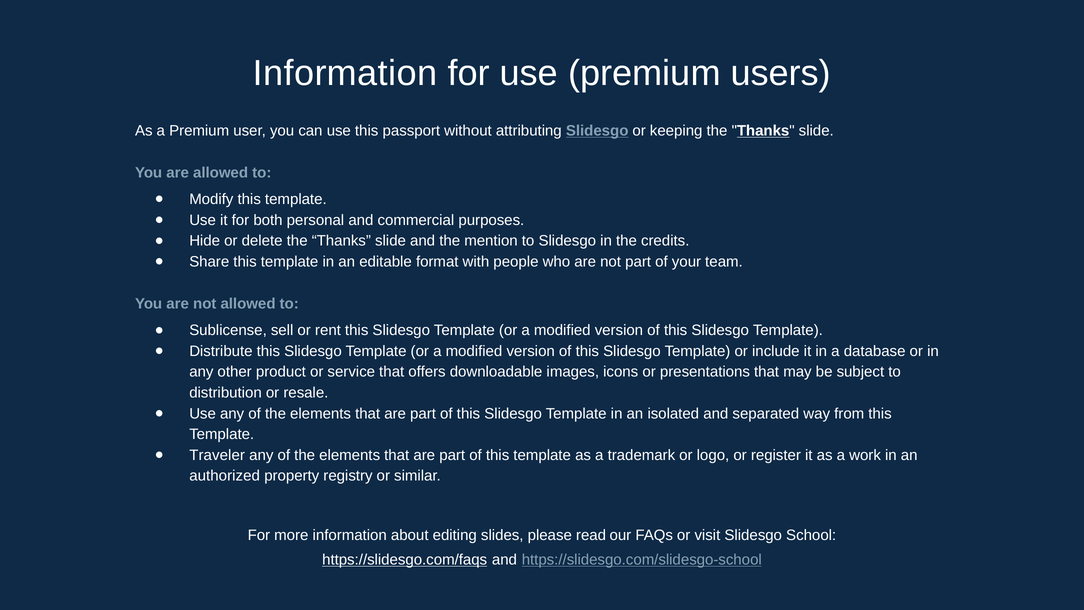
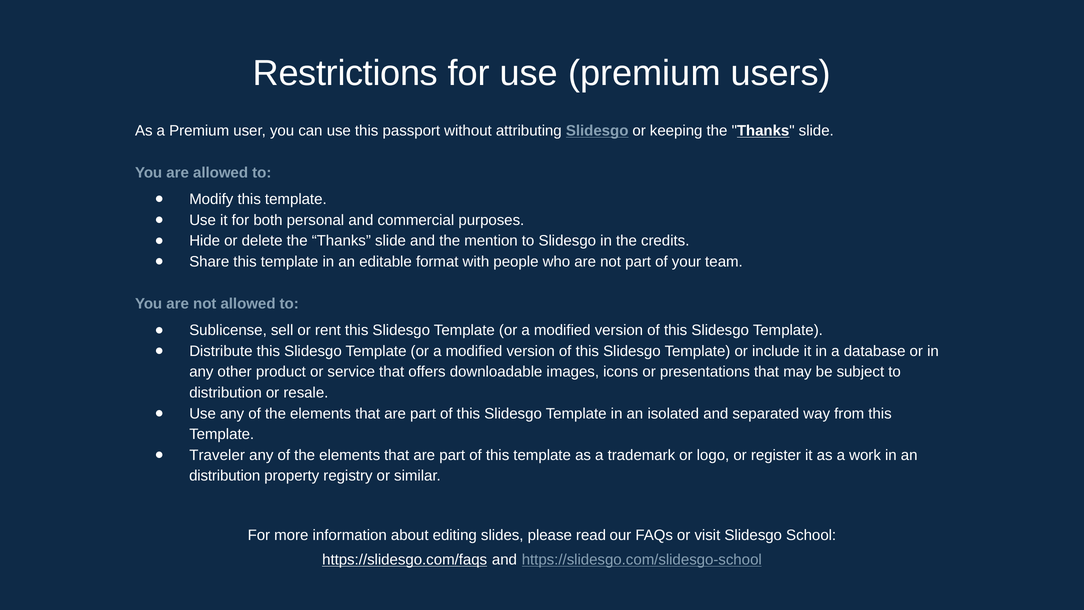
Information at (345, 73): Information -> Restrictions
authorized at (225, 476): authorized -> distribution
